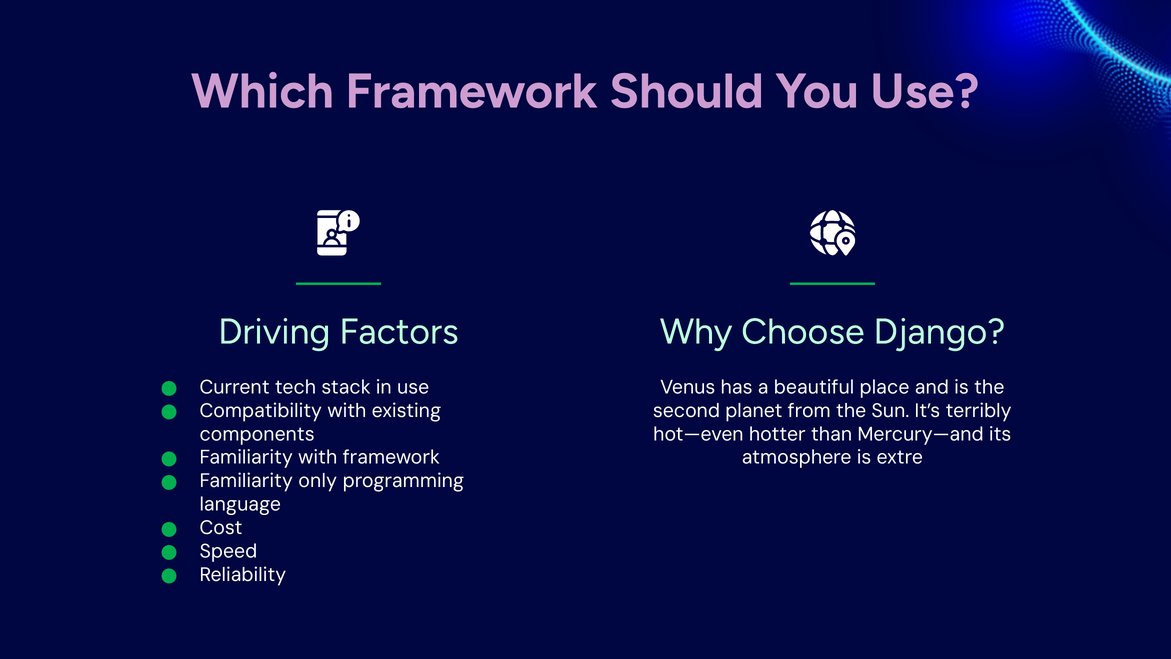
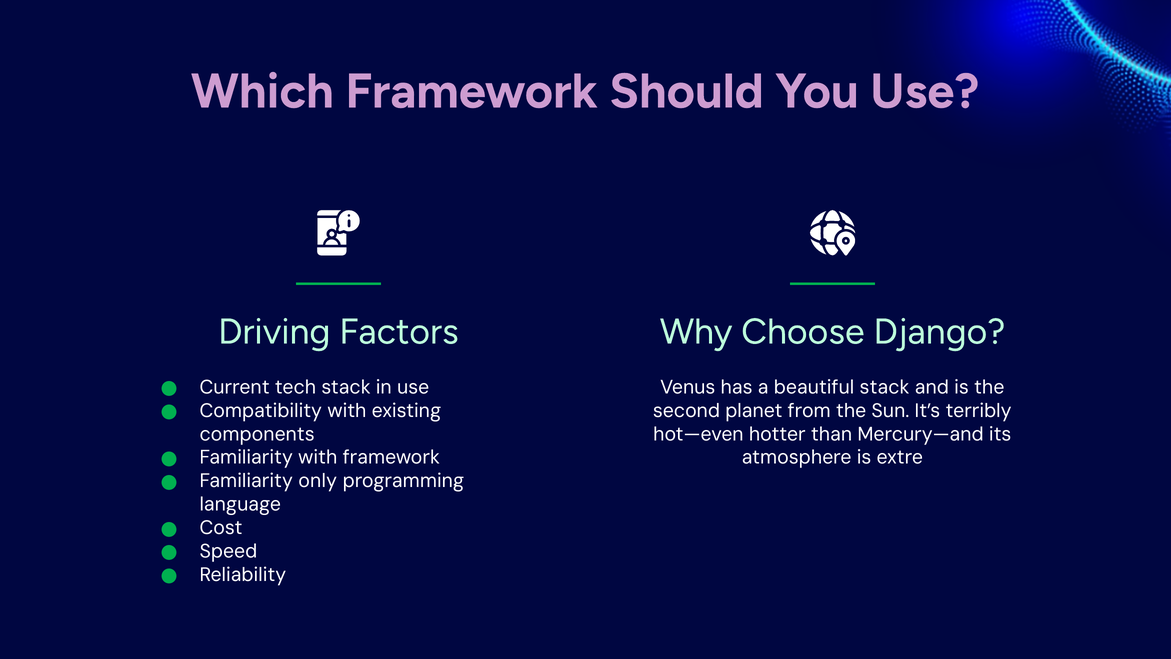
beautiful place: place -> stack
